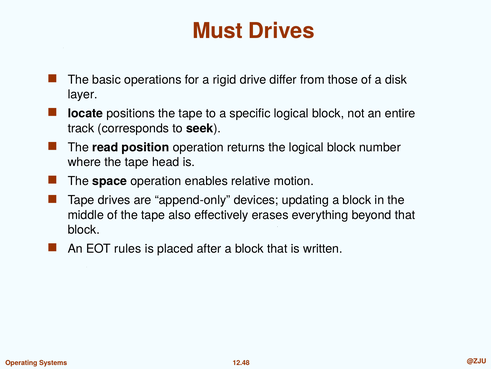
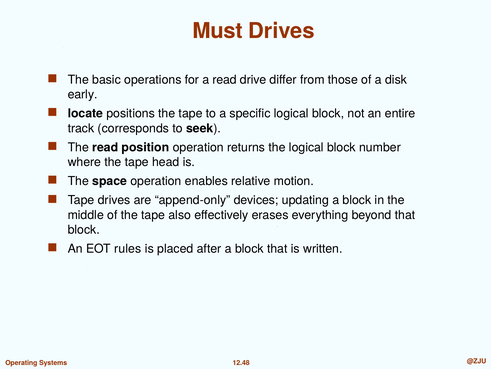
a rigid: rigid -> read
layer: layer -> early
